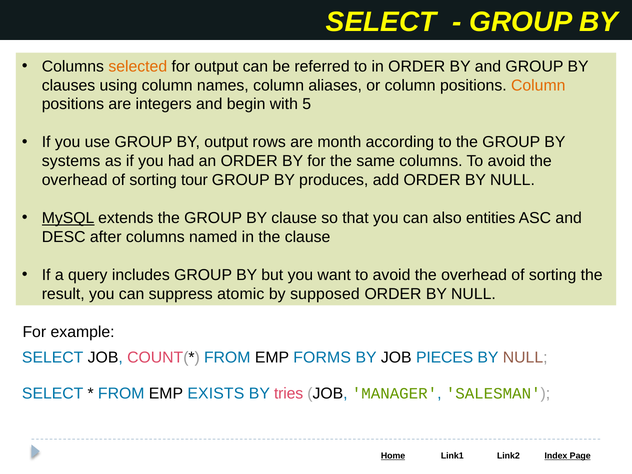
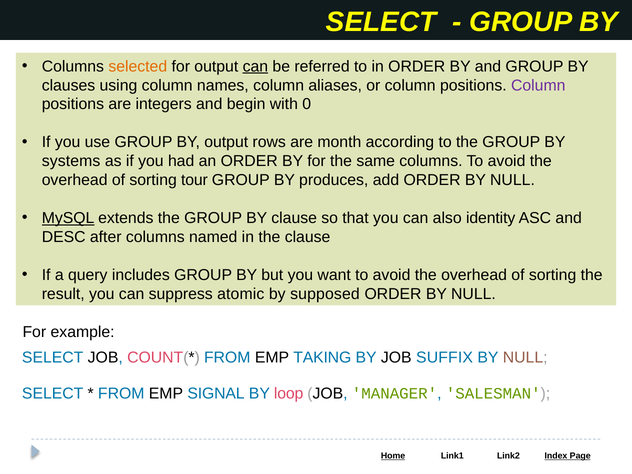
can at (255, 66) underline: none -> present
Column at (538, 85) colour: orange -> purple
5: 5 -> 0
entities: entities -> identity
FORMS: FORMS -> TAKING
PIECES: PIECES -> SUFFIX
EXISTS: EXISTS -> SIGNAL
tries: tries -> loop
